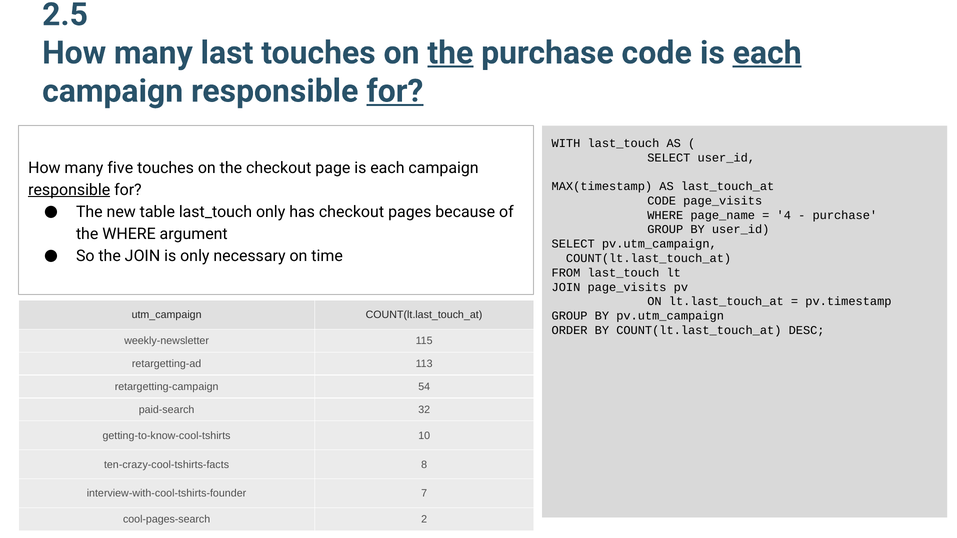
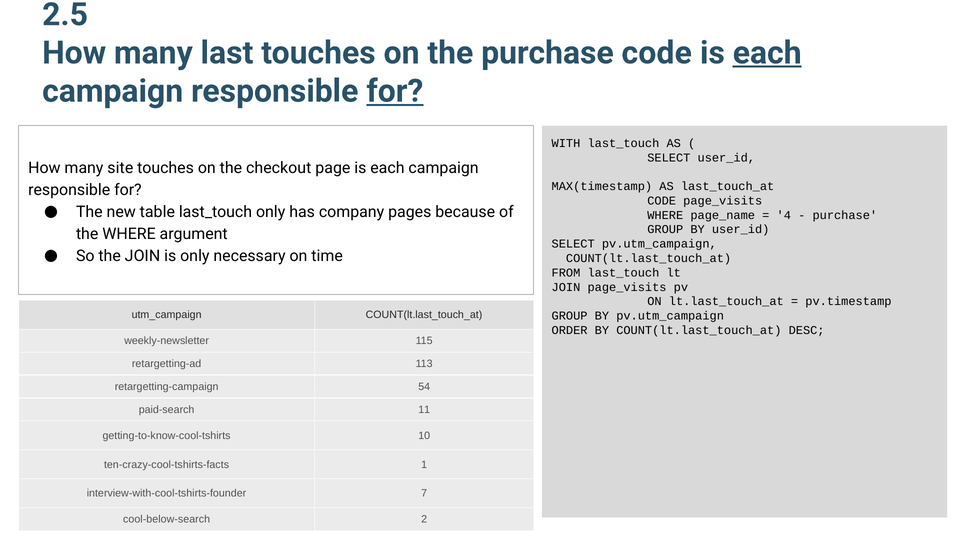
the at (450, 53) underline: present -> none
five: five -> site
responsible at (69, 190) underline: present -> none
has checkout: checkout -> company
32: 32 -> 11
8: 8 -> 1
cool-pages-search: cool-pages-search -> cool-below-search
